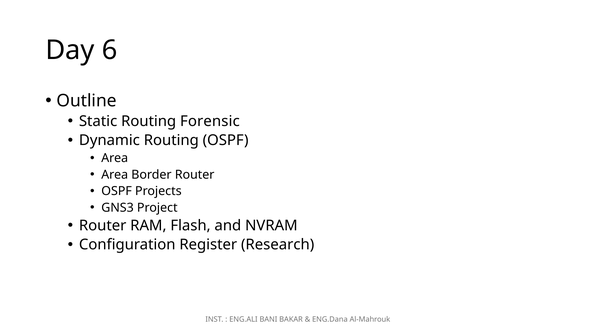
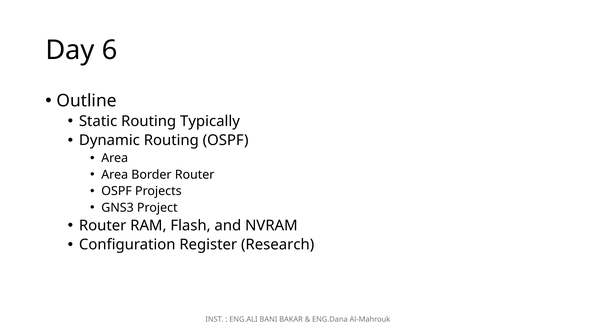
Forensic: Forensic -> Typically
